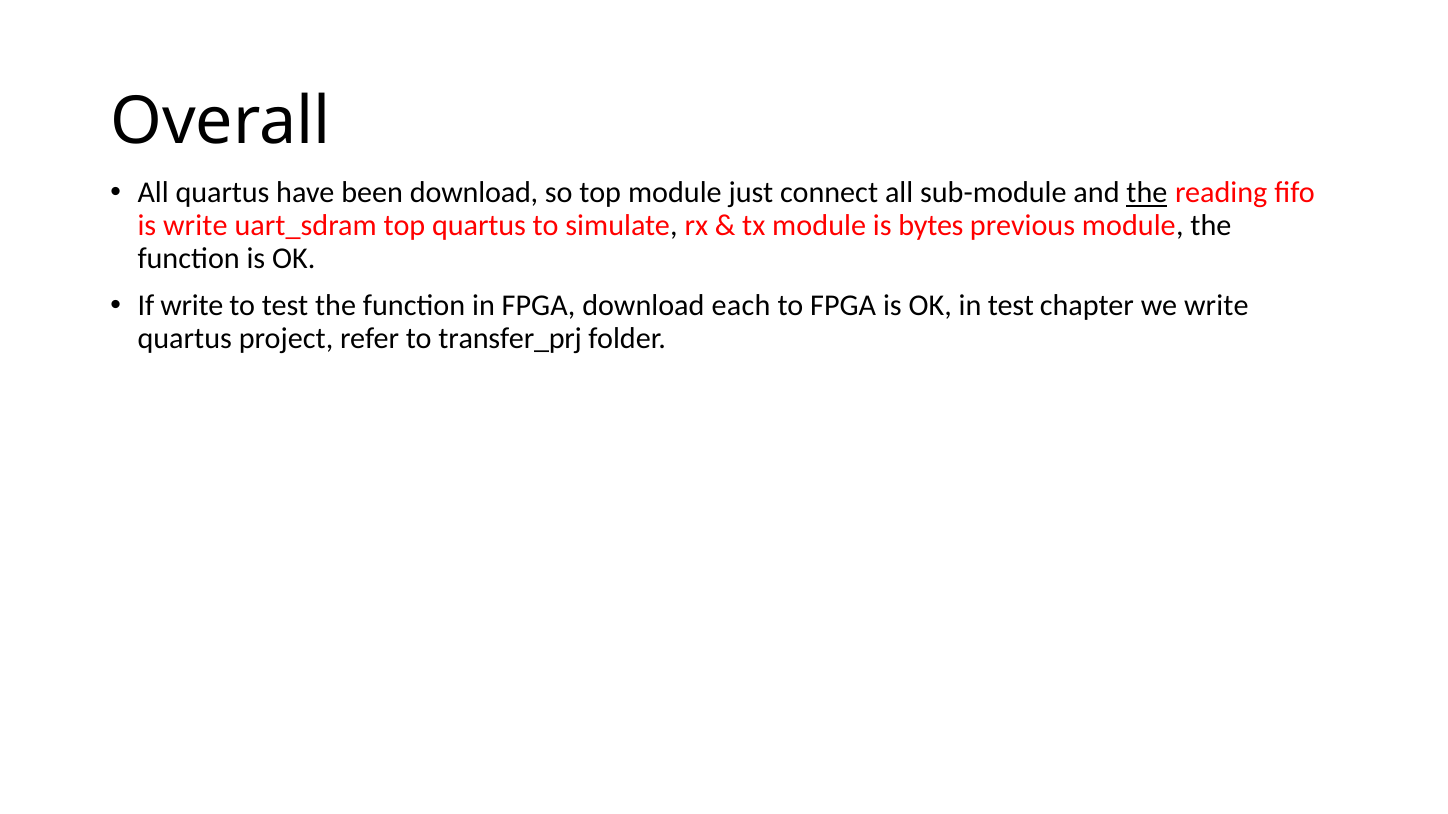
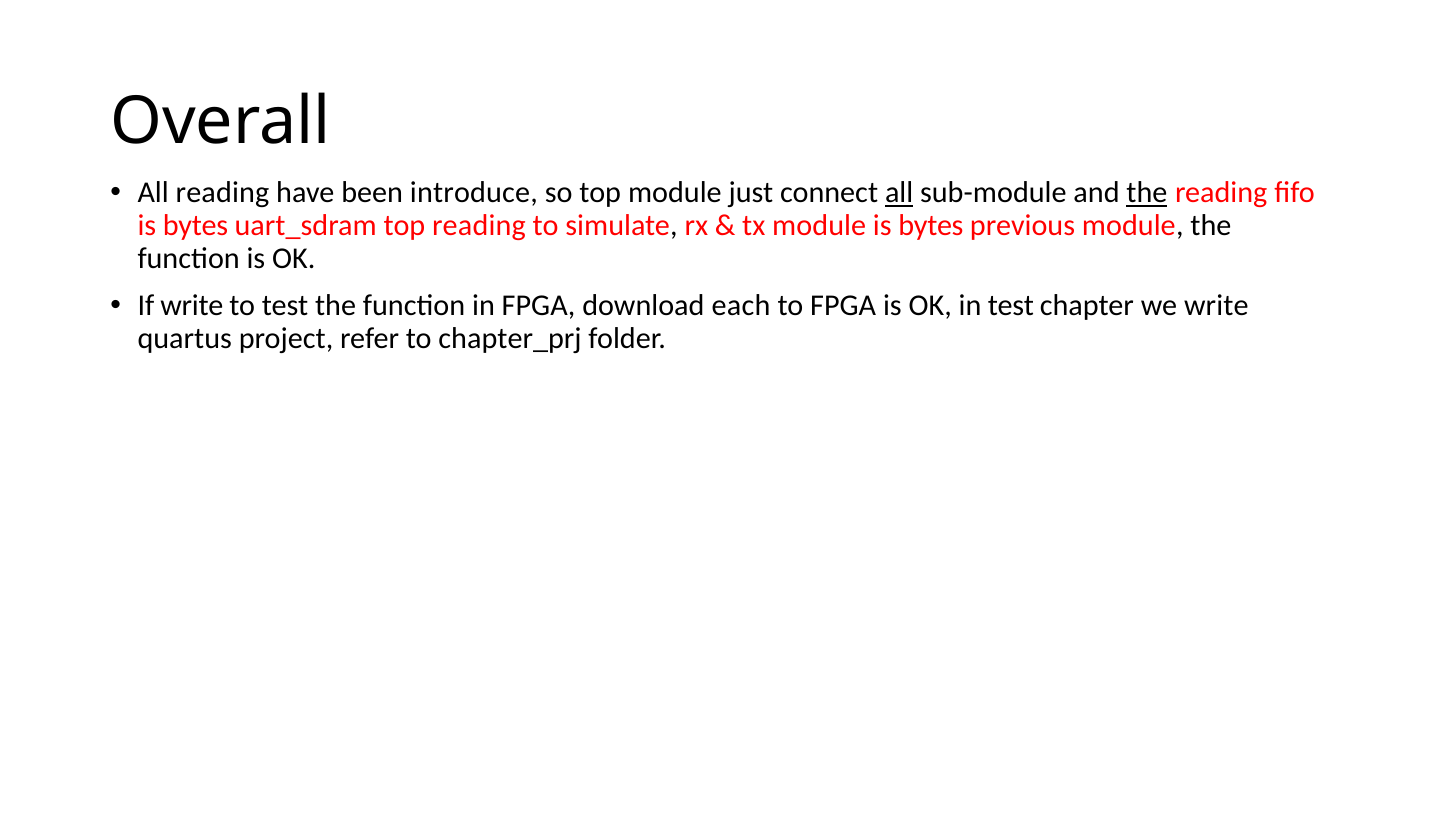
All quartus: quartus -> reading
been download: download -> introduce
all at (899, 193) underline: none -> present
write at (195, 226): write -> bytes
top quartus: quartus -> reading
transfer_prj: transfer_prj -> chapter_prj
